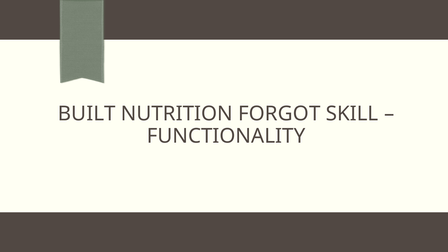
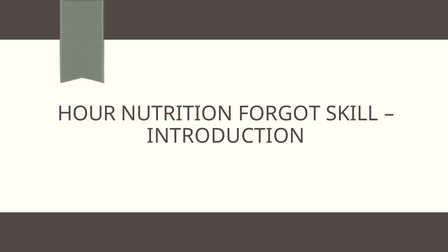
BUILT: BUILT -> HOUR
FUNCTIONALITY: FUNCTIONALITY -> INTRODUCTION
